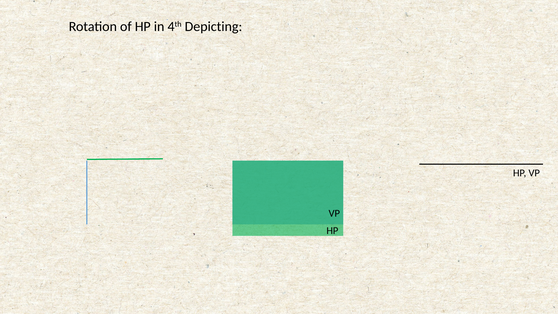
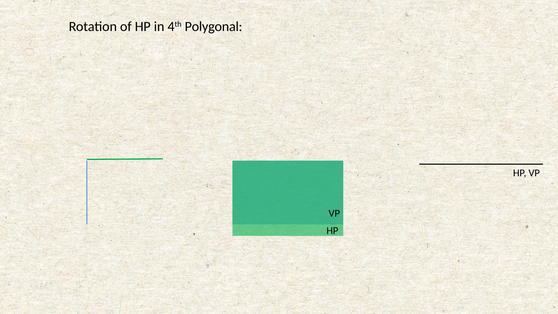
Depicting: Depicting -> Polygonal
